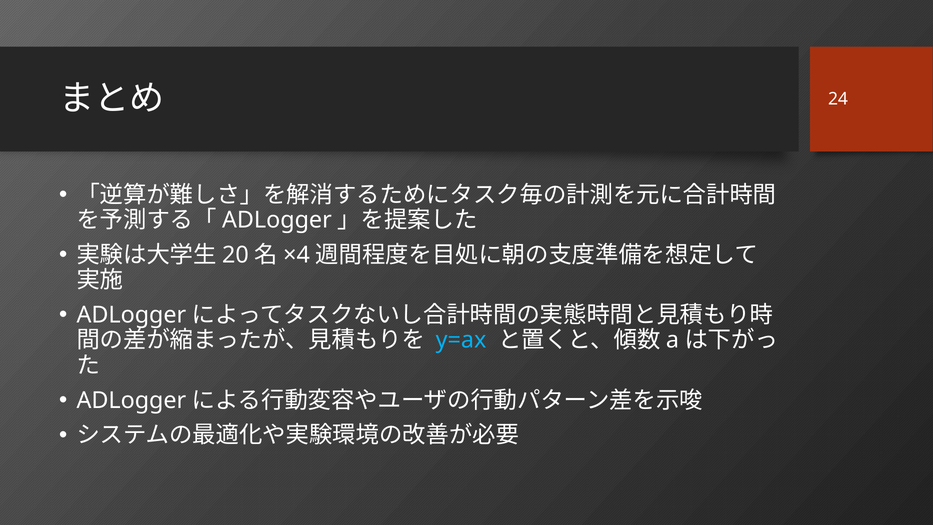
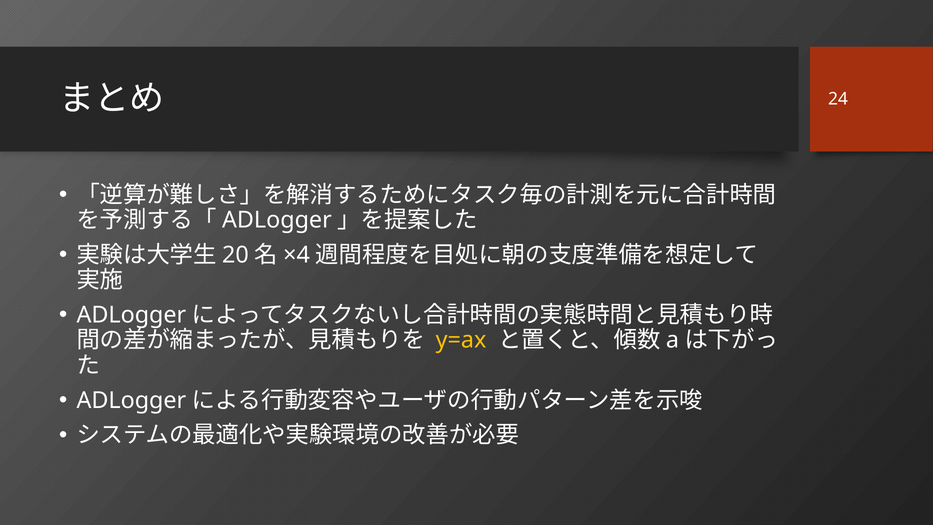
y=ax colour: light blue -> yellow
